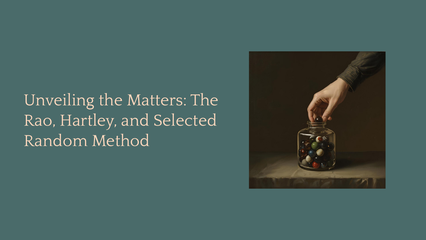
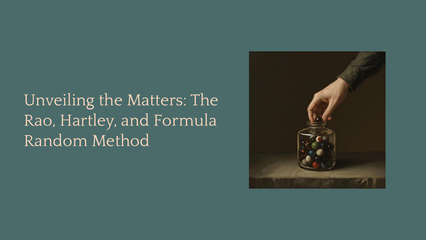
Selected: Selected -> Formula
